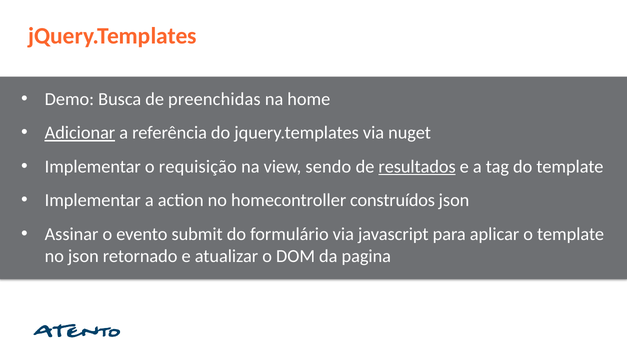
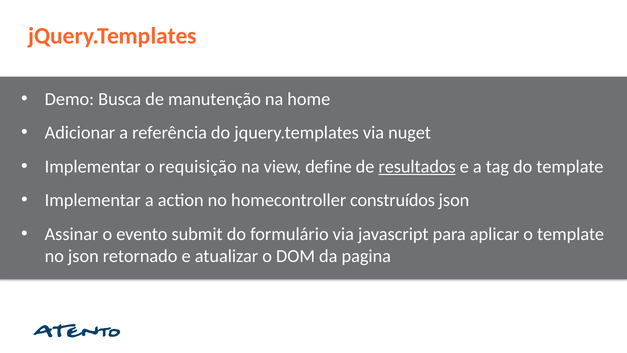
preenchidas: preenchidas -> manutenção
Adicionar underline: present -> none
sendo: sendo -> define
